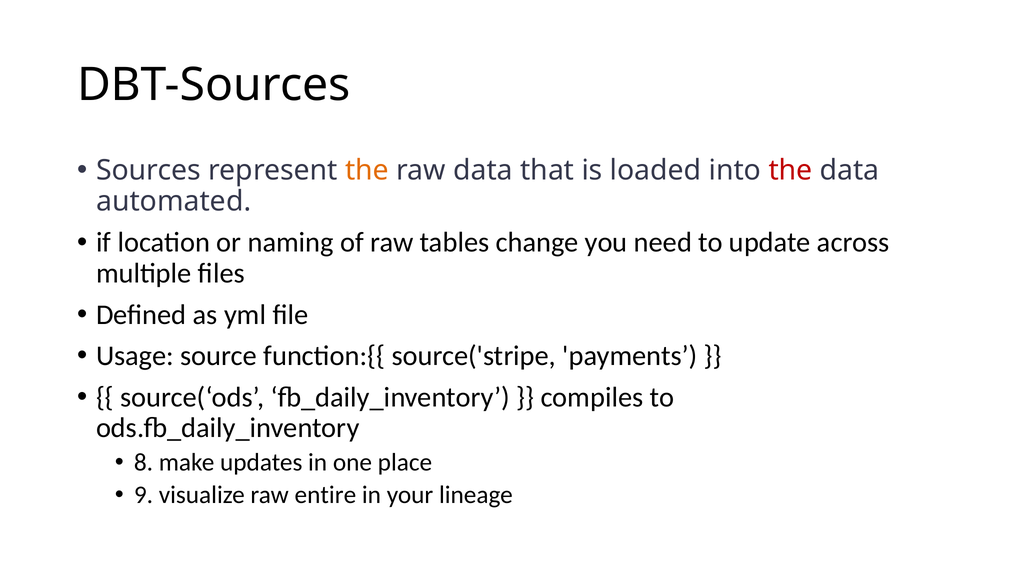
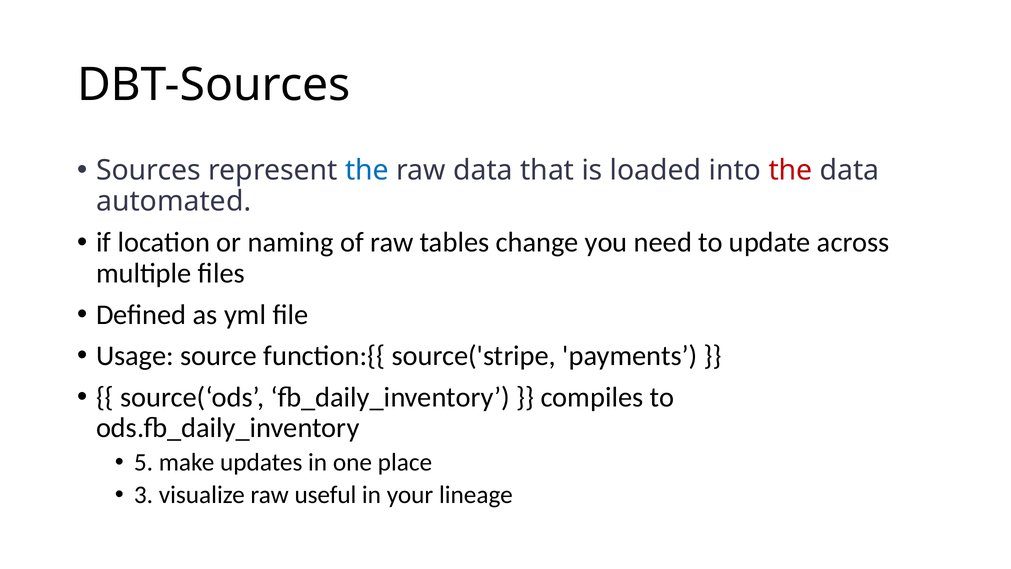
the at (367, 170) colour: orange -> blue
8: 8 -> 5
9: 9 -> 3
entire: entire -> useful
